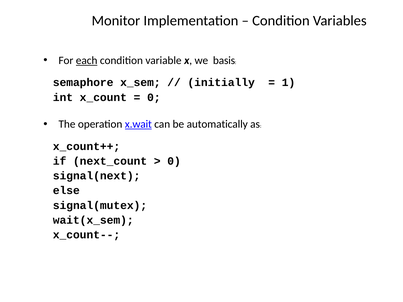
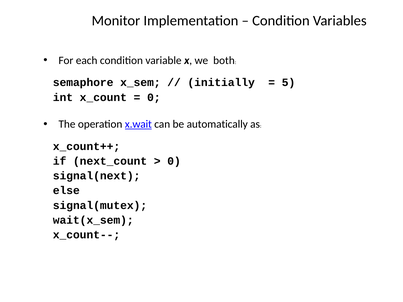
each underline: present -> none
basis: basis -> both
1: 1 -> 5
